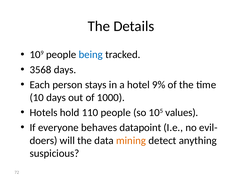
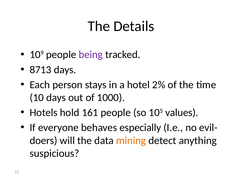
being colour: blue -> purple
3568: 3568 -> 8713
9%: 9% -> 2%
110: 110 -> 161
datapoint: datapoint -> especially
